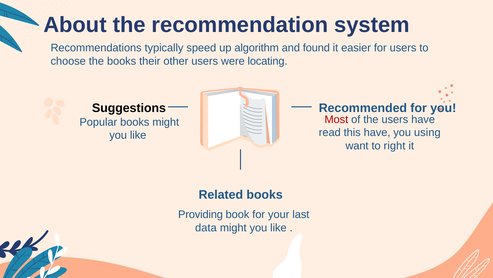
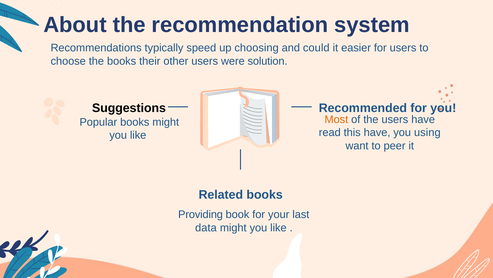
algorithm: algorithm -> choosing
found: found -> could
locating: locating -> solution
Most colour: red -> orange
right: right -> peer
